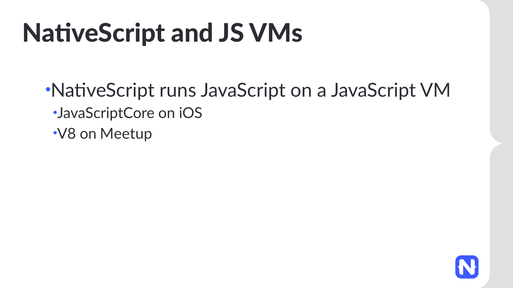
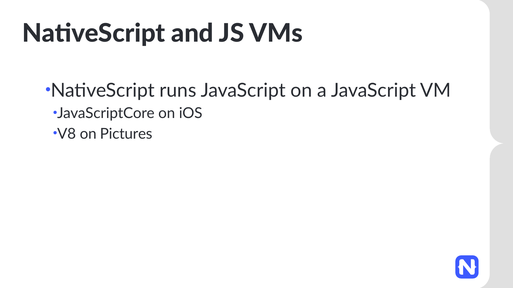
Meetup: Meetup -> Pictures
